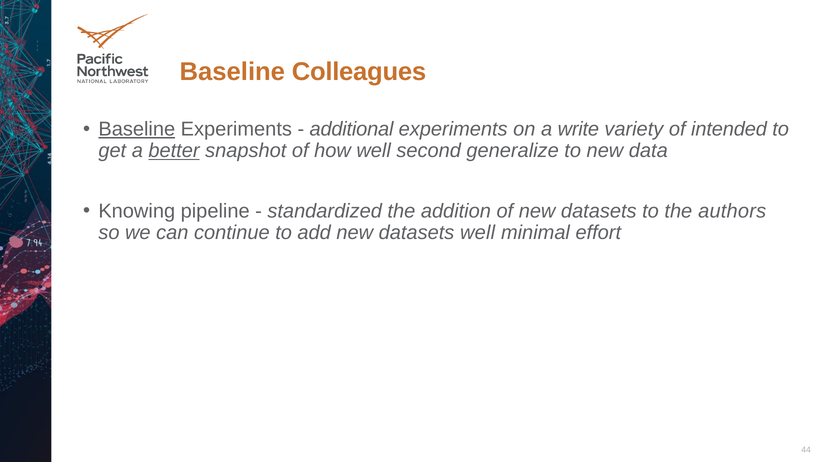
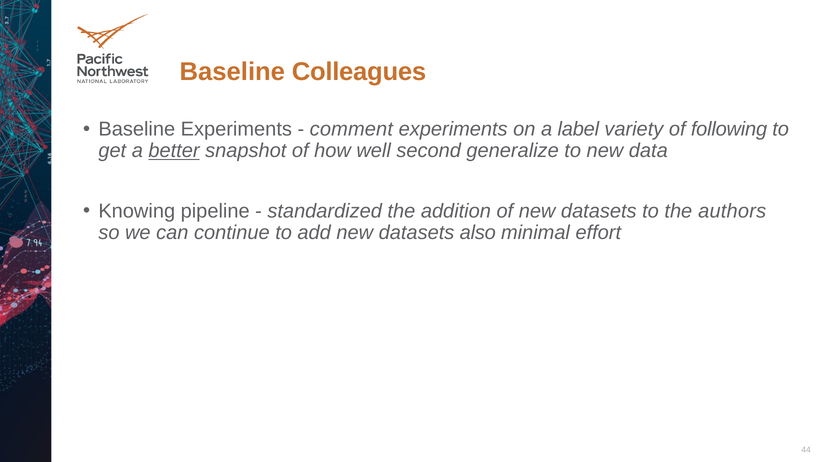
Baseline at (137, 129) underline: present -> none
additional: additional -> comment
write: write -> label
intended: intended -> following
datasets well: well -> also
